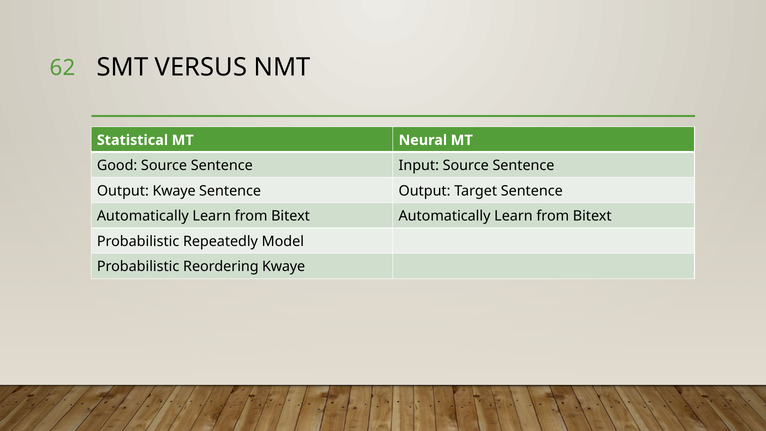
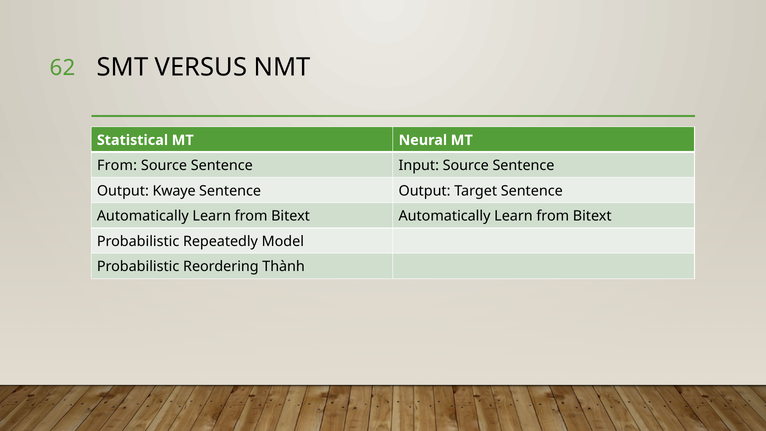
Good at (117, 165): Good -> From
Reordering Kwaye: Kwaye -> Thành
